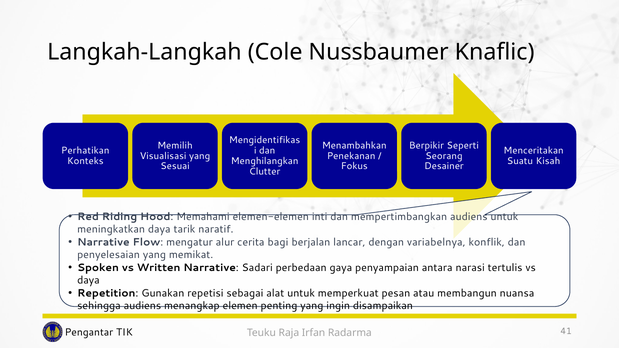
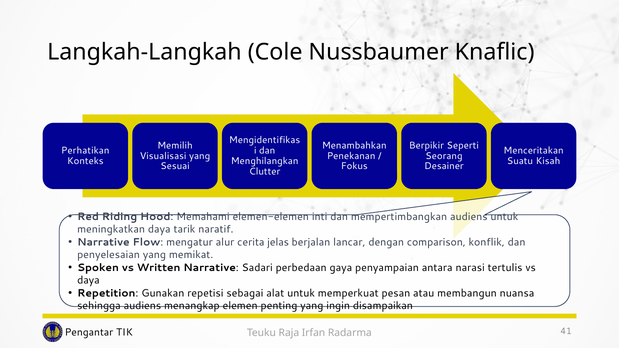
bagi: bagi -> jelas
variabelnya: variabelnya -> comparison
